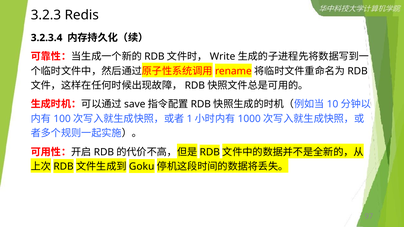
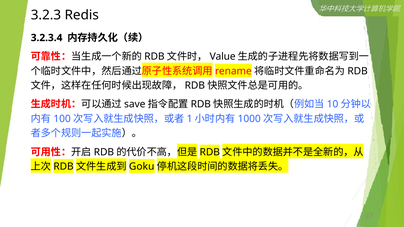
Write: Write -> Value
